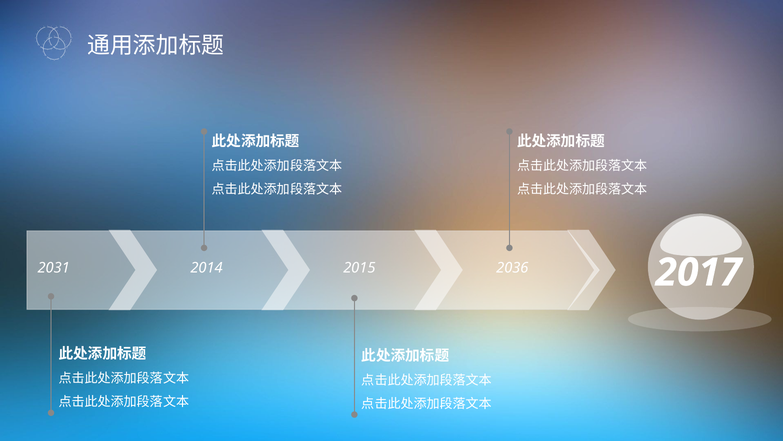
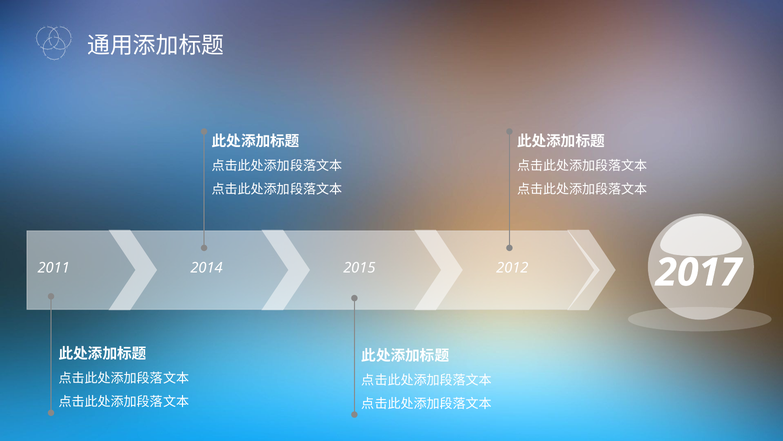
2031: 2031 -> 2011
2036: 2036 -> 2012
